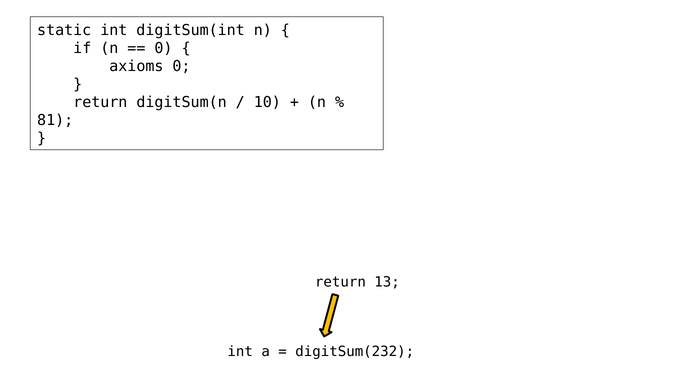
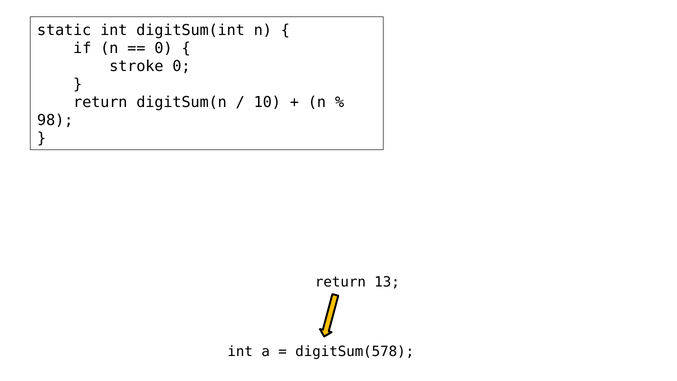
axioms: axioms -> stroke
81: 81 -> 98
digitSum(232: digitSum(232 -> digitSum(578
